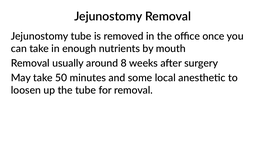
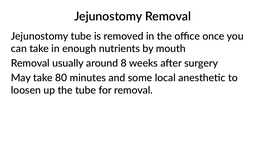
50: 50 -> 80
